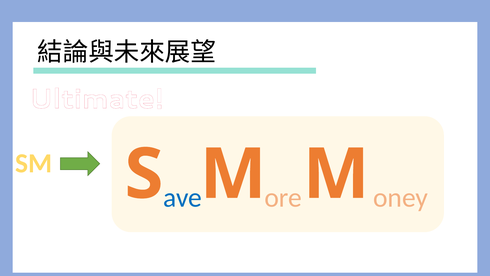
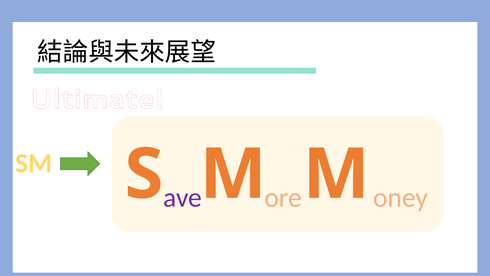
ave colour: blue -> purple
